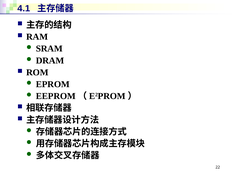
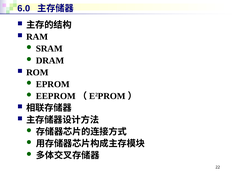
4.1: 4.1 -> 6.0
